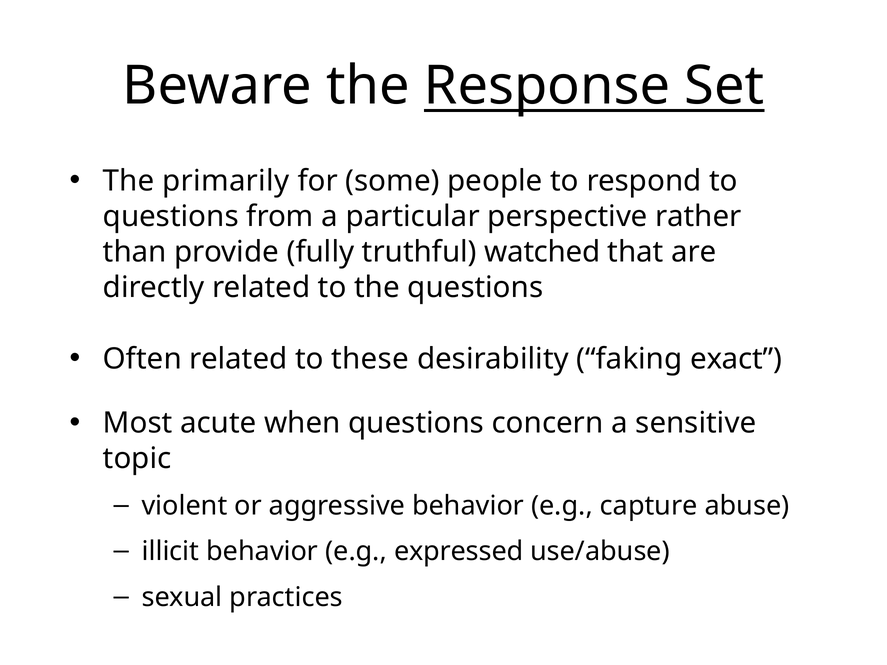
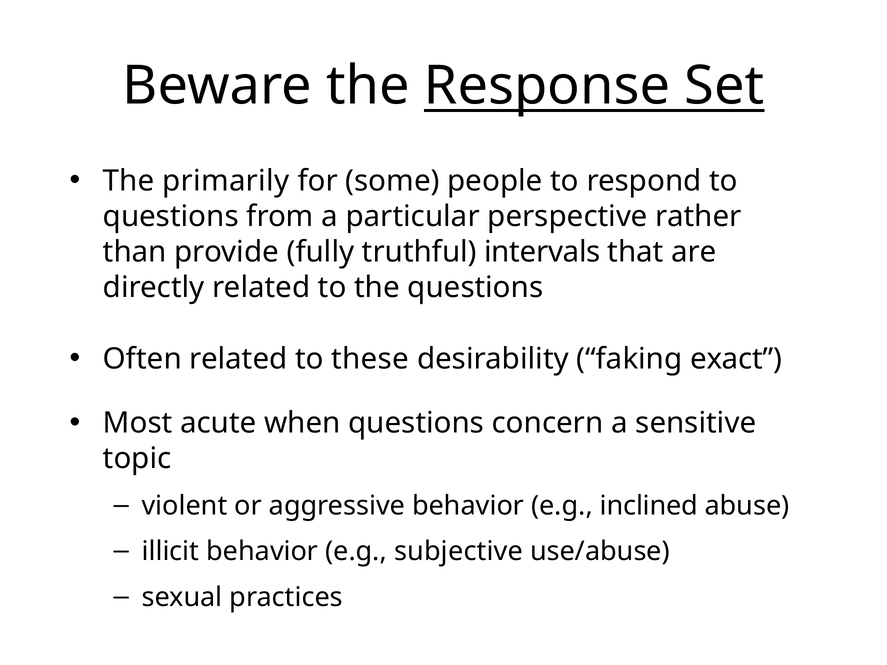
watched: watched -> intervals
capture: capture -> inclined
expressed: expressed -> subjective
